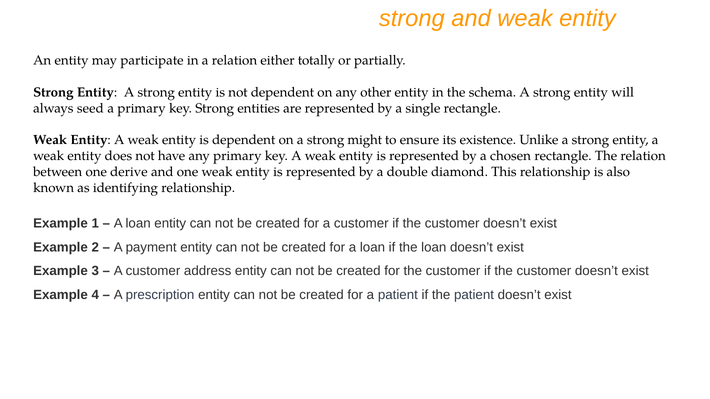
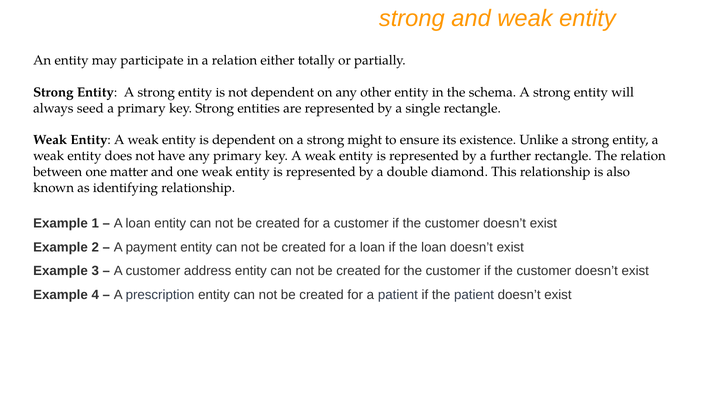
chosen: chosen -> further
derive: derive -> matter
